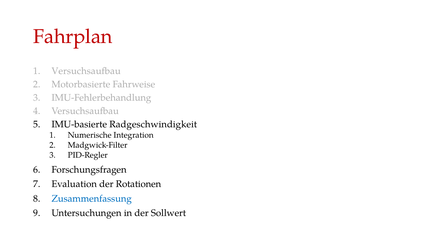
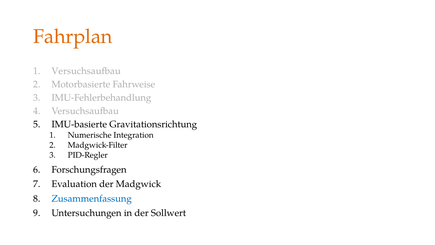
Fahrplan colour: red -> orange
Radgeschwindigkeit: Radgeschwindigkeit -> Gravitationsrichtung
Rotationen: Rotationen -> Madgwick
